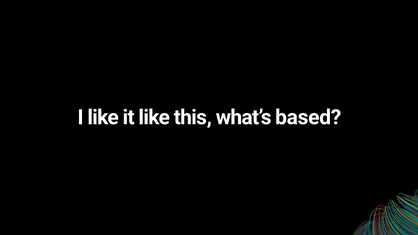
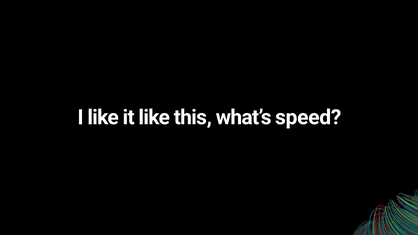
based: based -> speed
